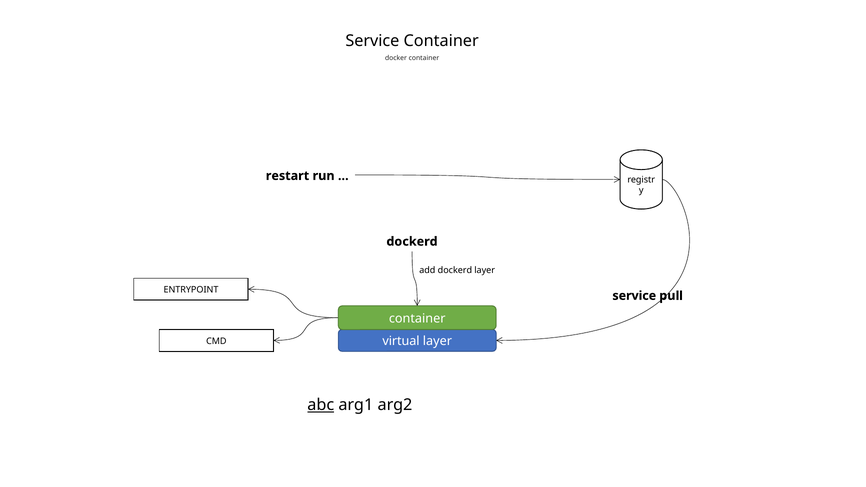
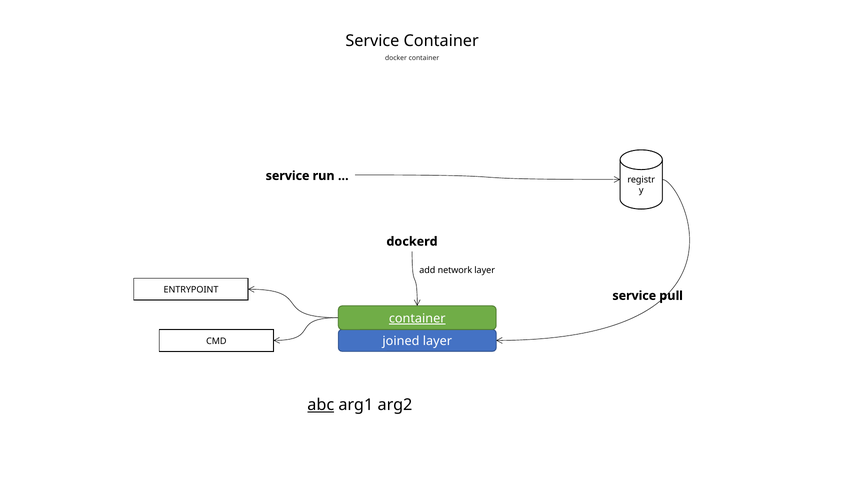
restart at (288, 176): restart -> service
add dockerd: dockerd -> network
container at (417, 319) underline: none -> present
virtual: virtual -> joined
